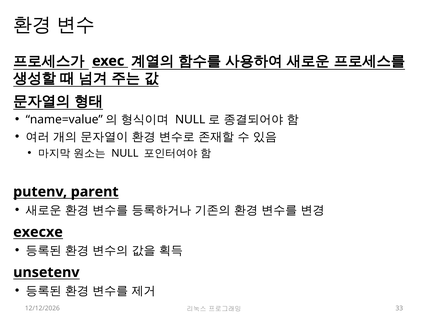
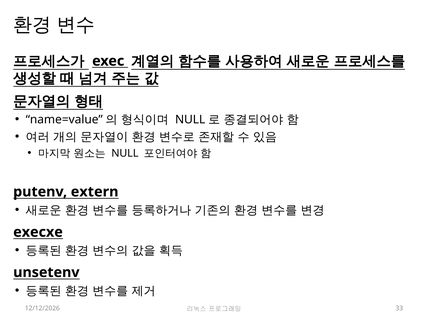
parent: parent -> extern
